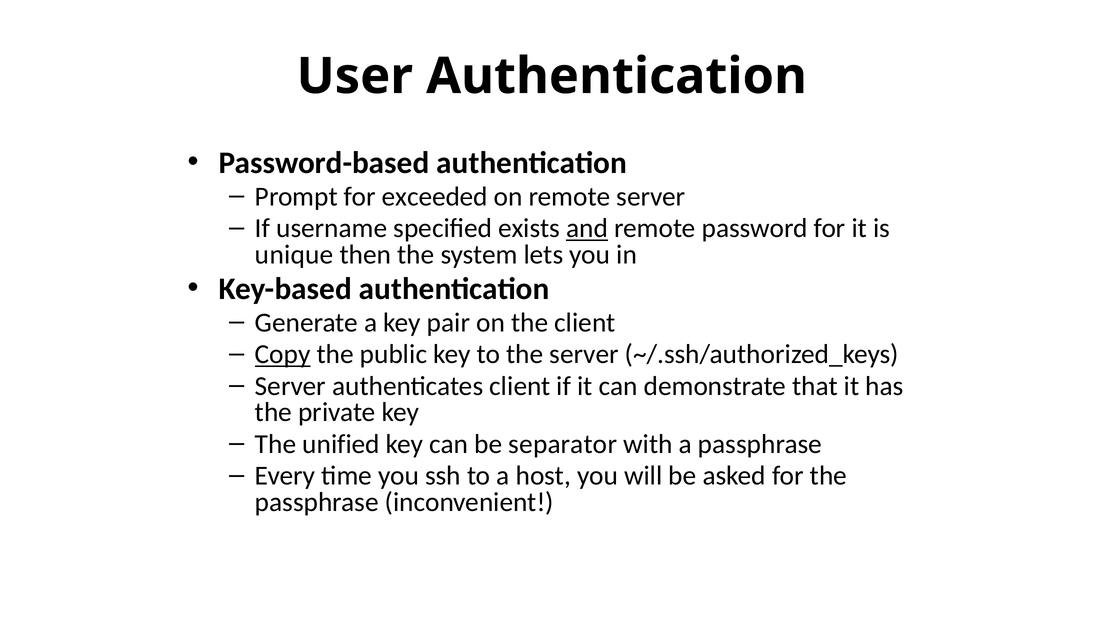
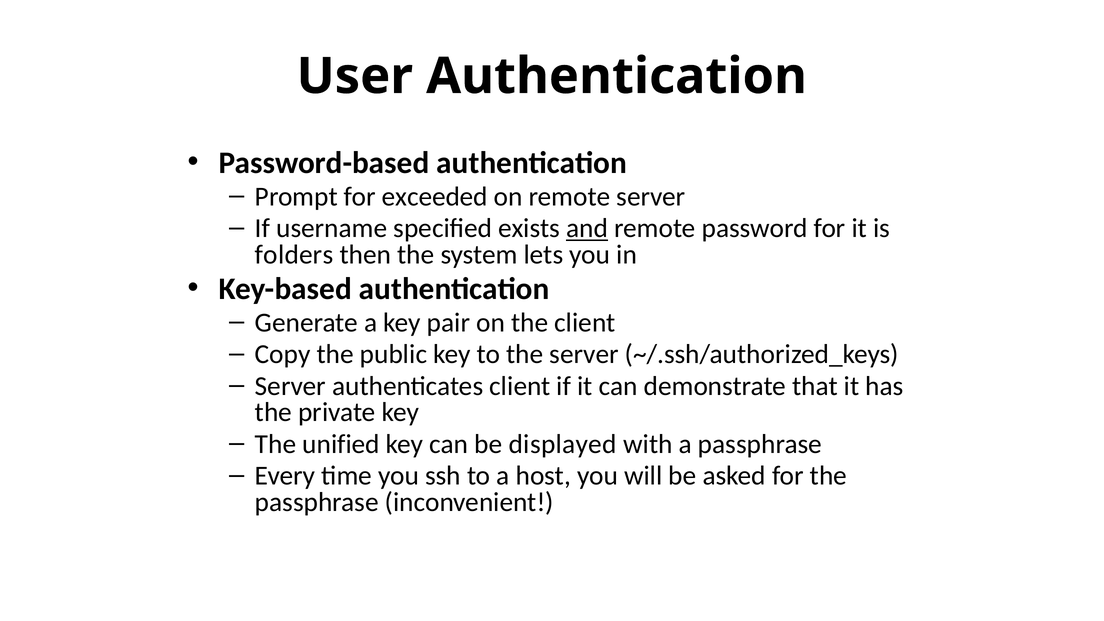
unique: unique -> folders
Copy underline: present -> none
separator: separator -> displayed
